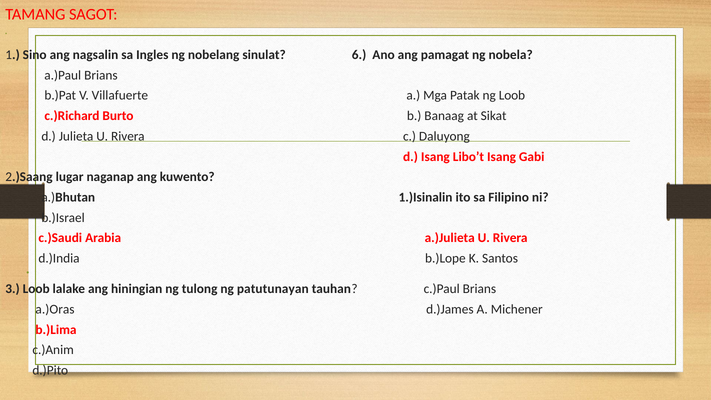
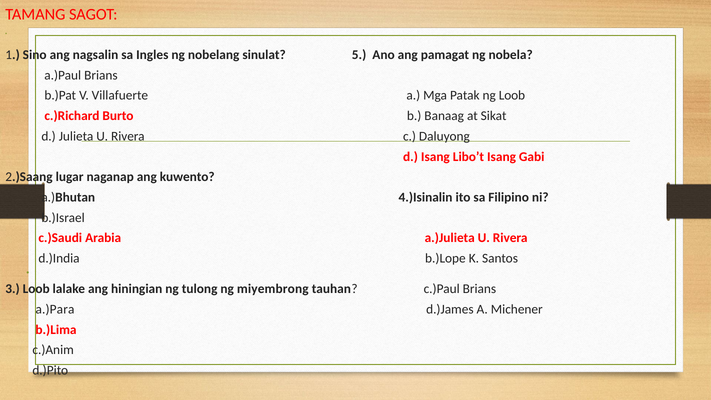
6: 6 -> 5
1.)Isinalin: 1.)Isinalin -> 4.)Isinalin
patutunayan: patutunayan -> miyembrong
a.)Oras: a.)Oras -> a.)Para
